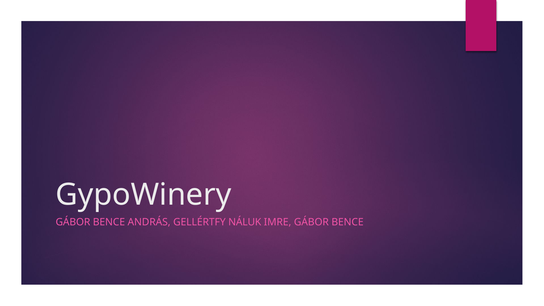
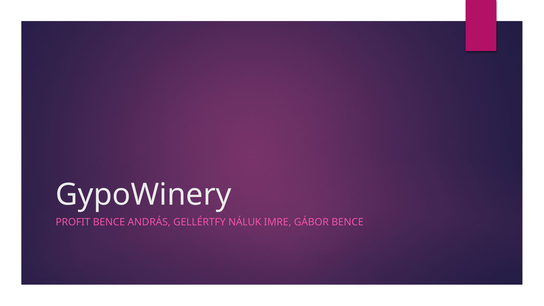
GÁBOR at (73, 222): GÁBOR -> PROFIT
